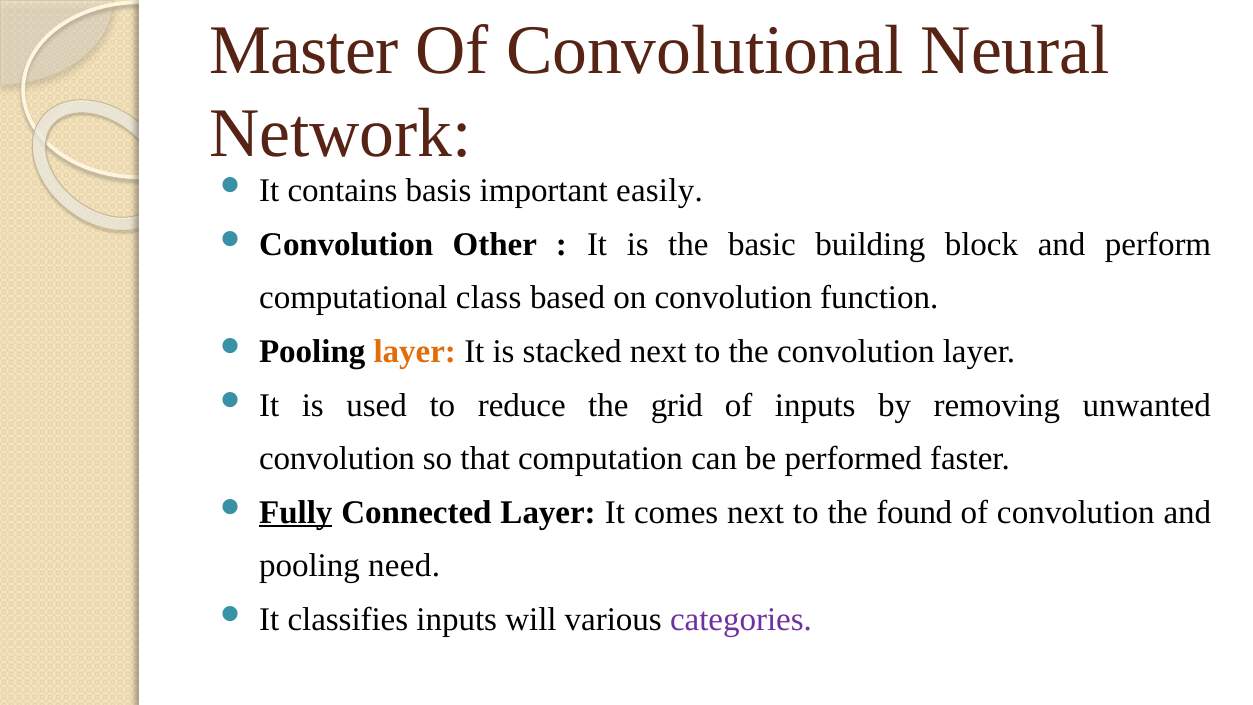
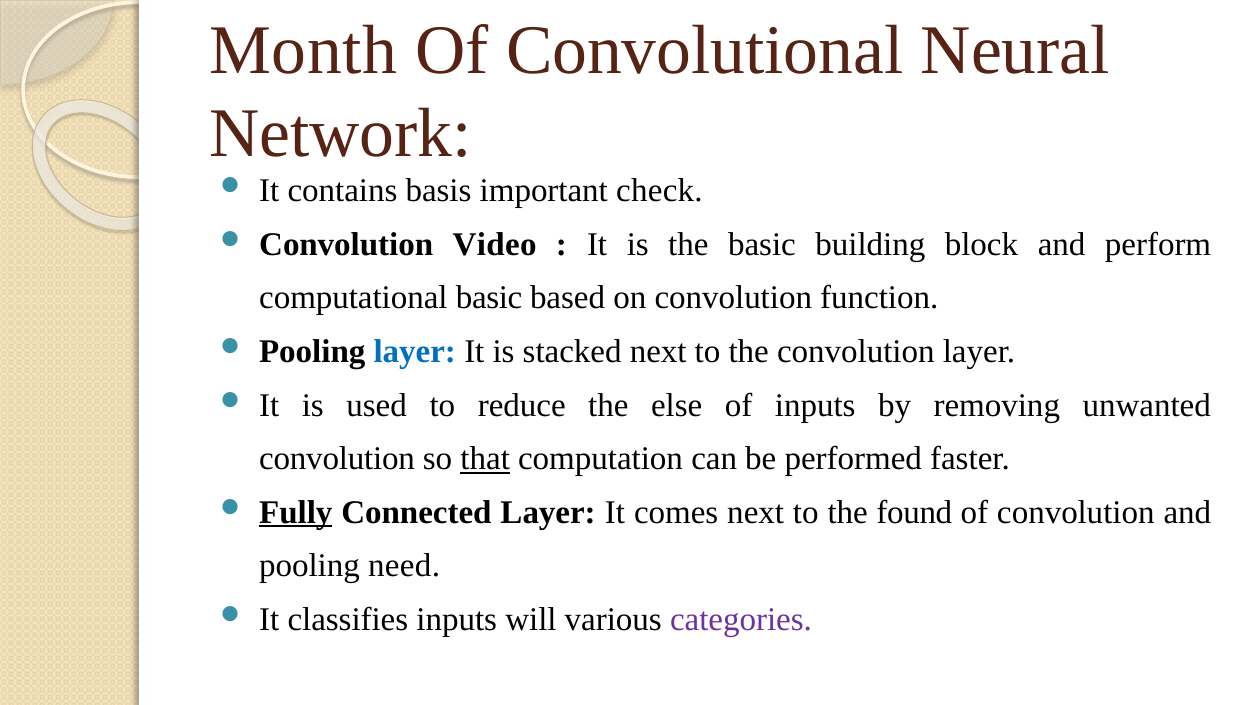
Master: Master -> Month
easily: easily -> check
Other: Other -> Video
computational class: class -> basic
layer at (415, 352) colour: orange -> blue
grid: grid -> else
that underline: none -> present
